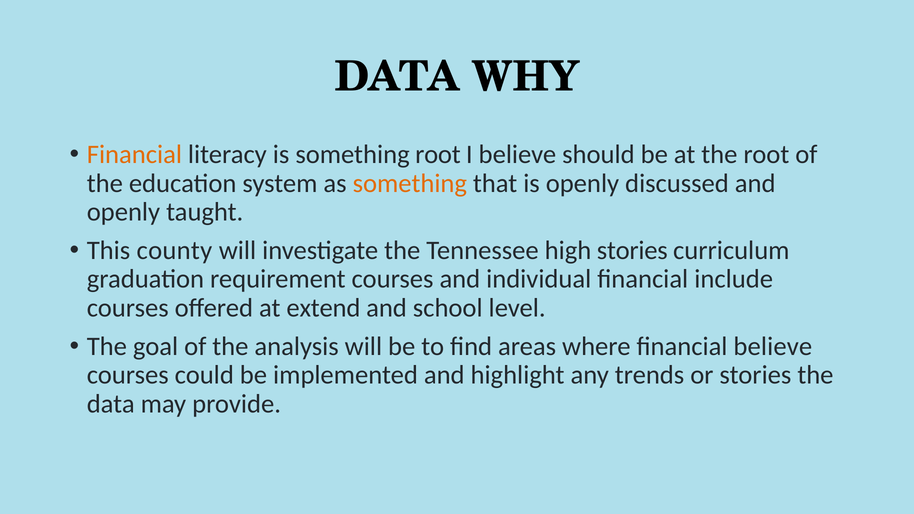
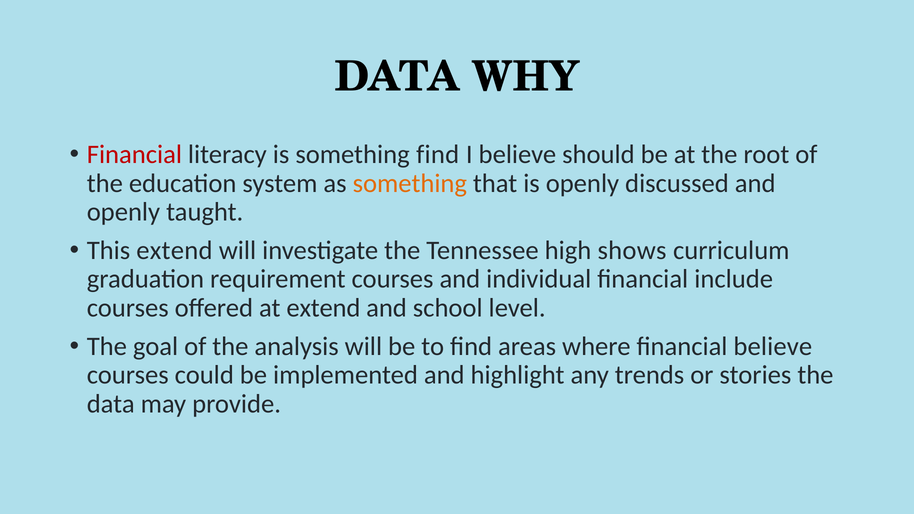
Financial at (134, 155) colour: orange -> red
something root: root -> find
This county: county -> extend
high stories: stories -> shows
